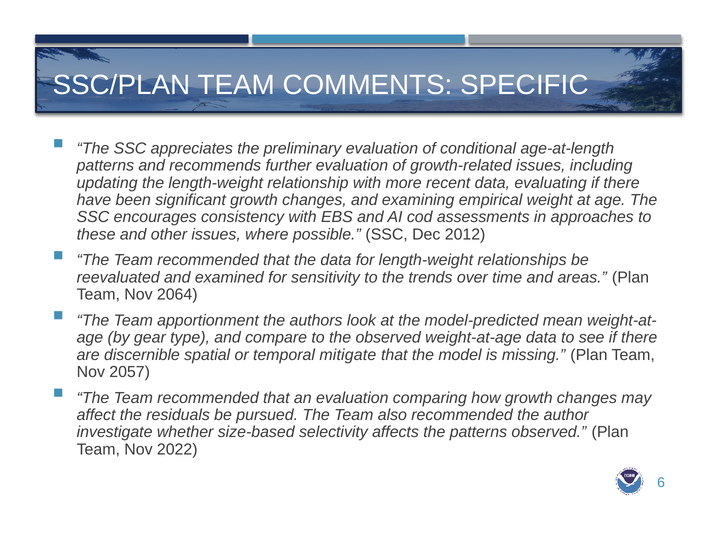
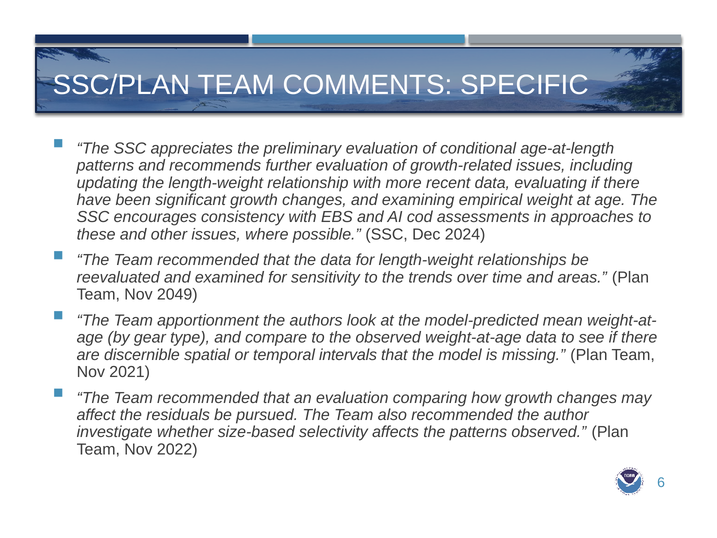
2012: 2012 -> 2024
2064: 2064 -> 2049
mitigate: mitigate -> intervals
2057: 2057 -> 2021
